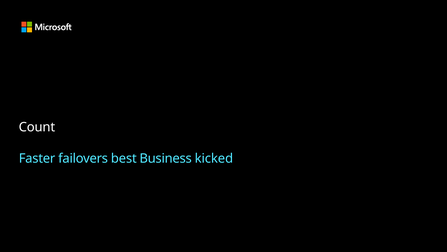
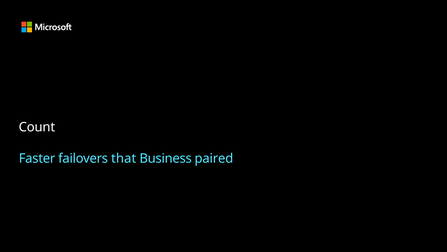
best: best -> that
kicked: kicked -> paired
